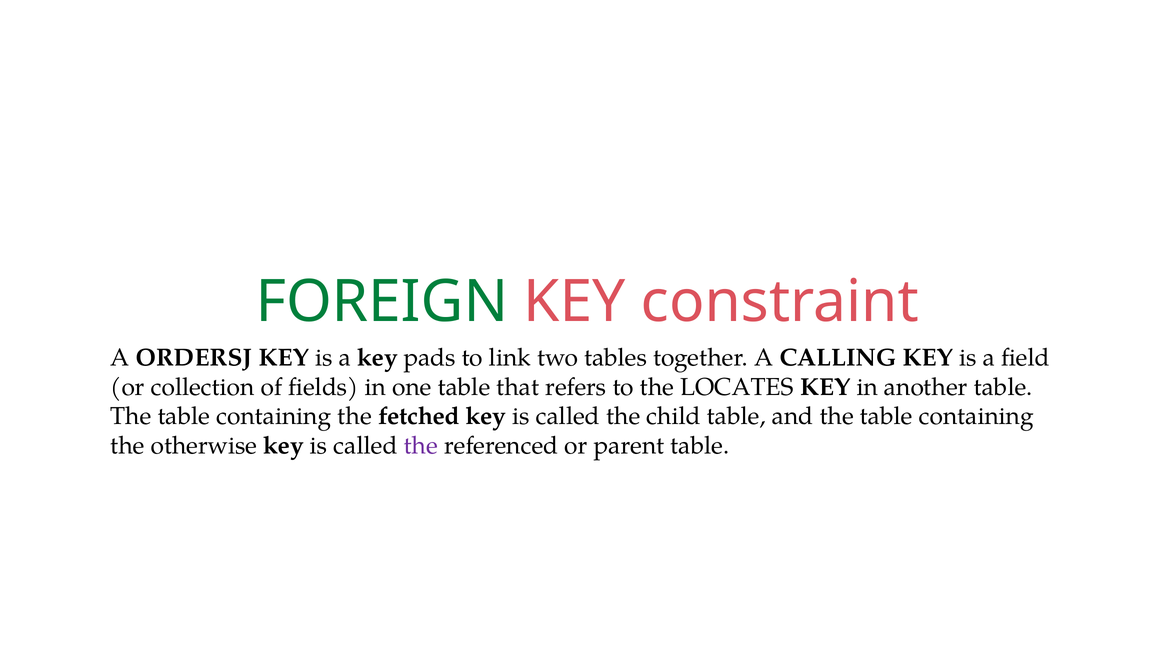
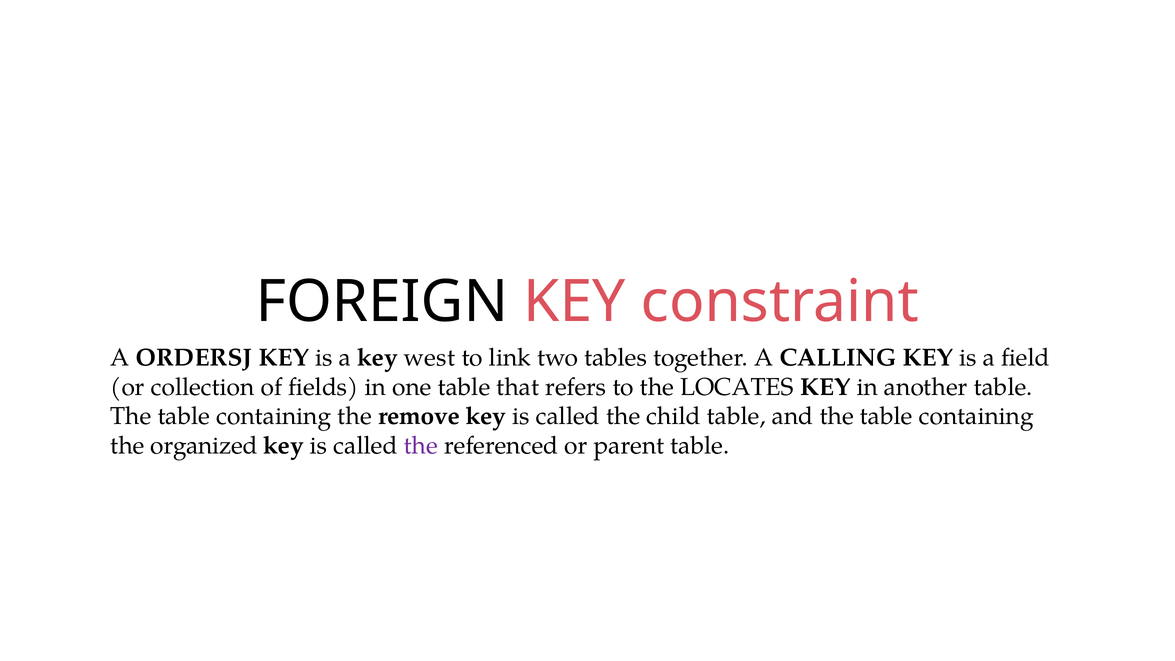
FOREIGN colour: green -> black
pads: pads -> west
fetched: fetched -> remove
otherwise: otherwise -> organized
